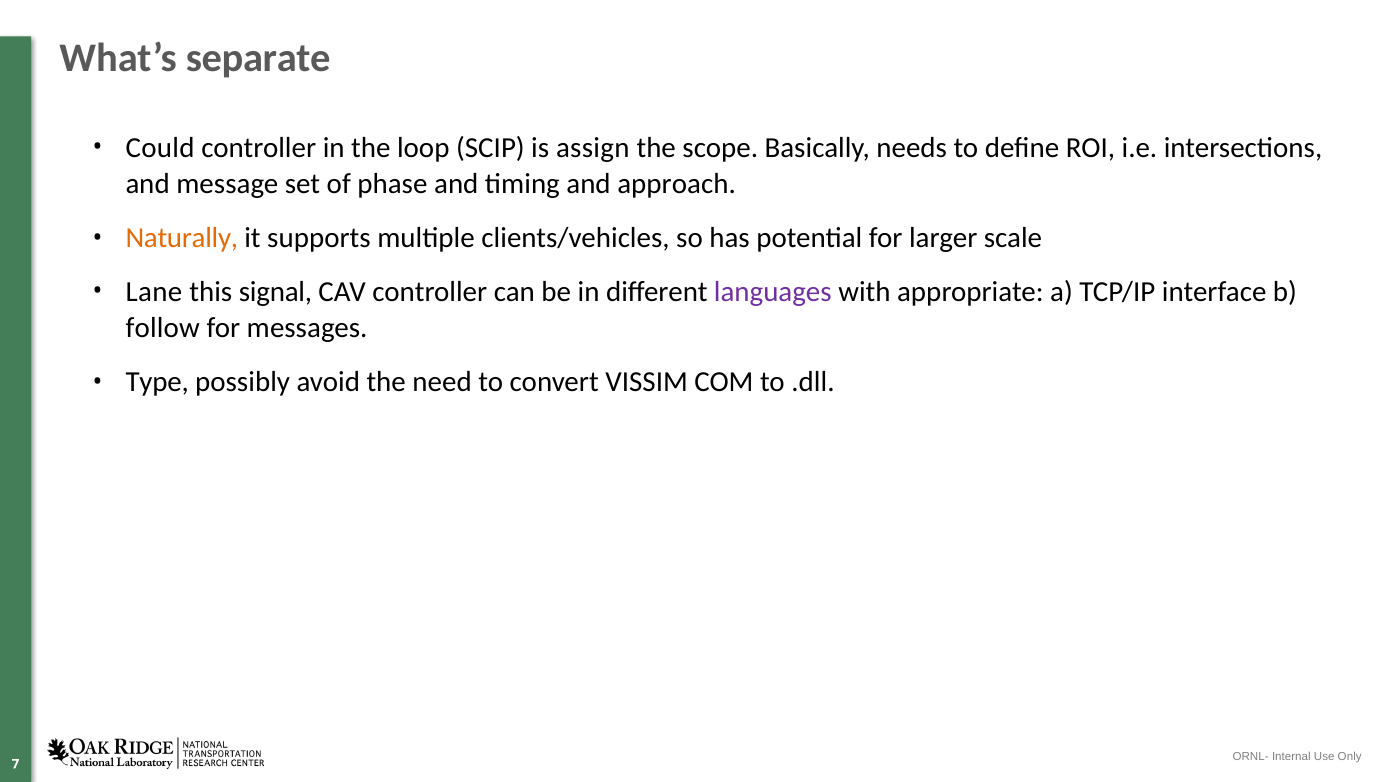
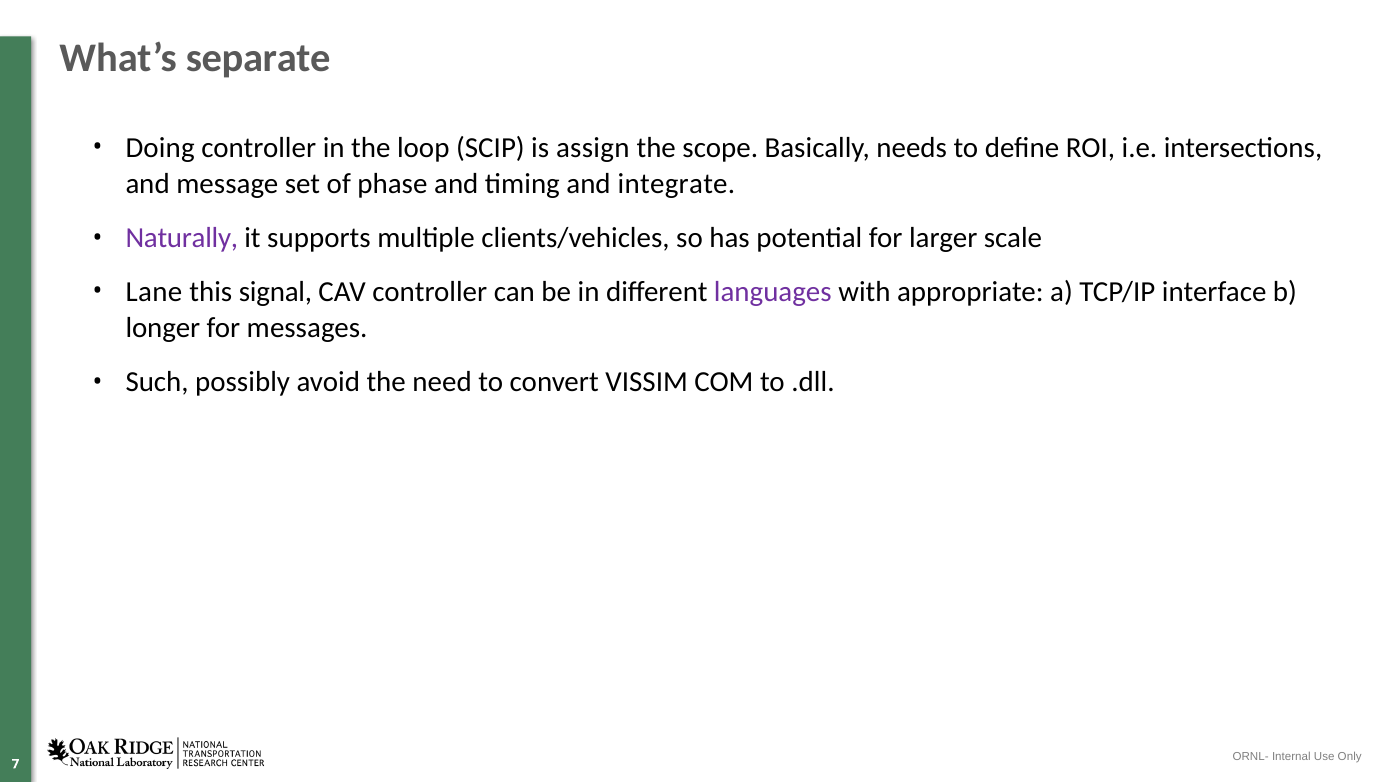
Could: Could -> Doing
approach: approach -> integrate
Naturally colour: orange -> purple
follow: follow -> longer
Type: Type -> Such
